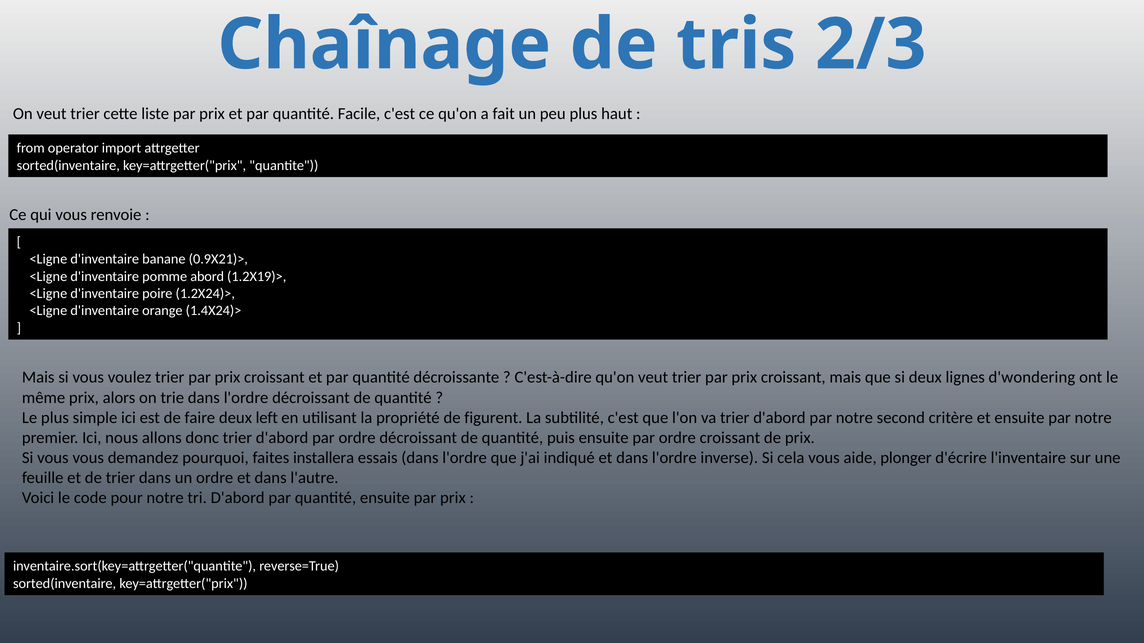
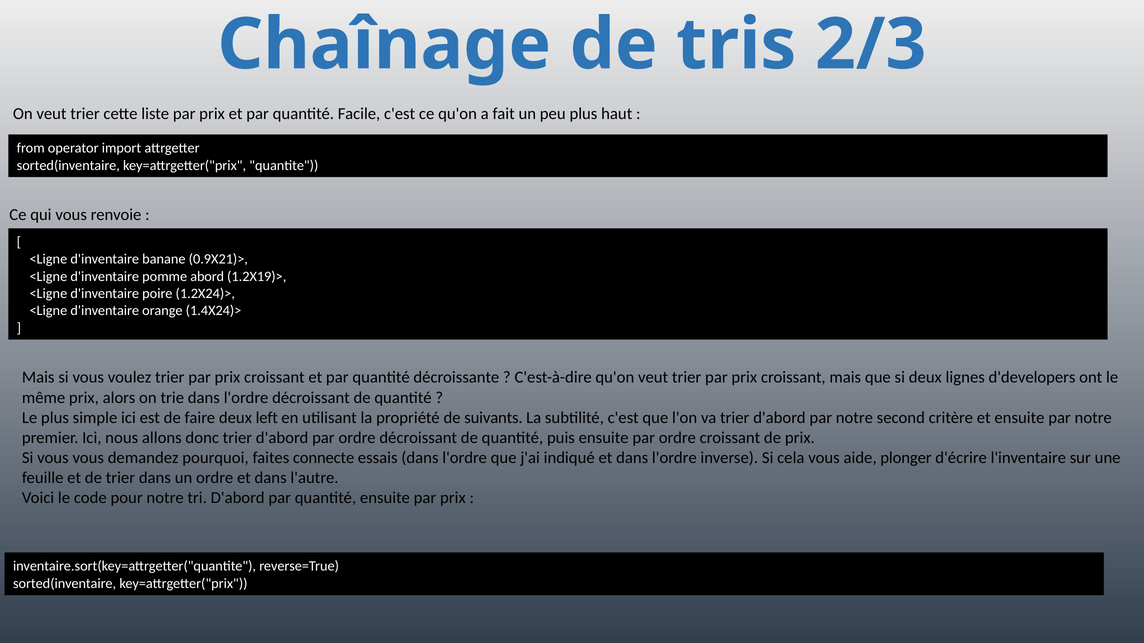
d'wondering: d'wondering -> d'developers
figurent: figurent -> suivants
installera: installera -> connecte
